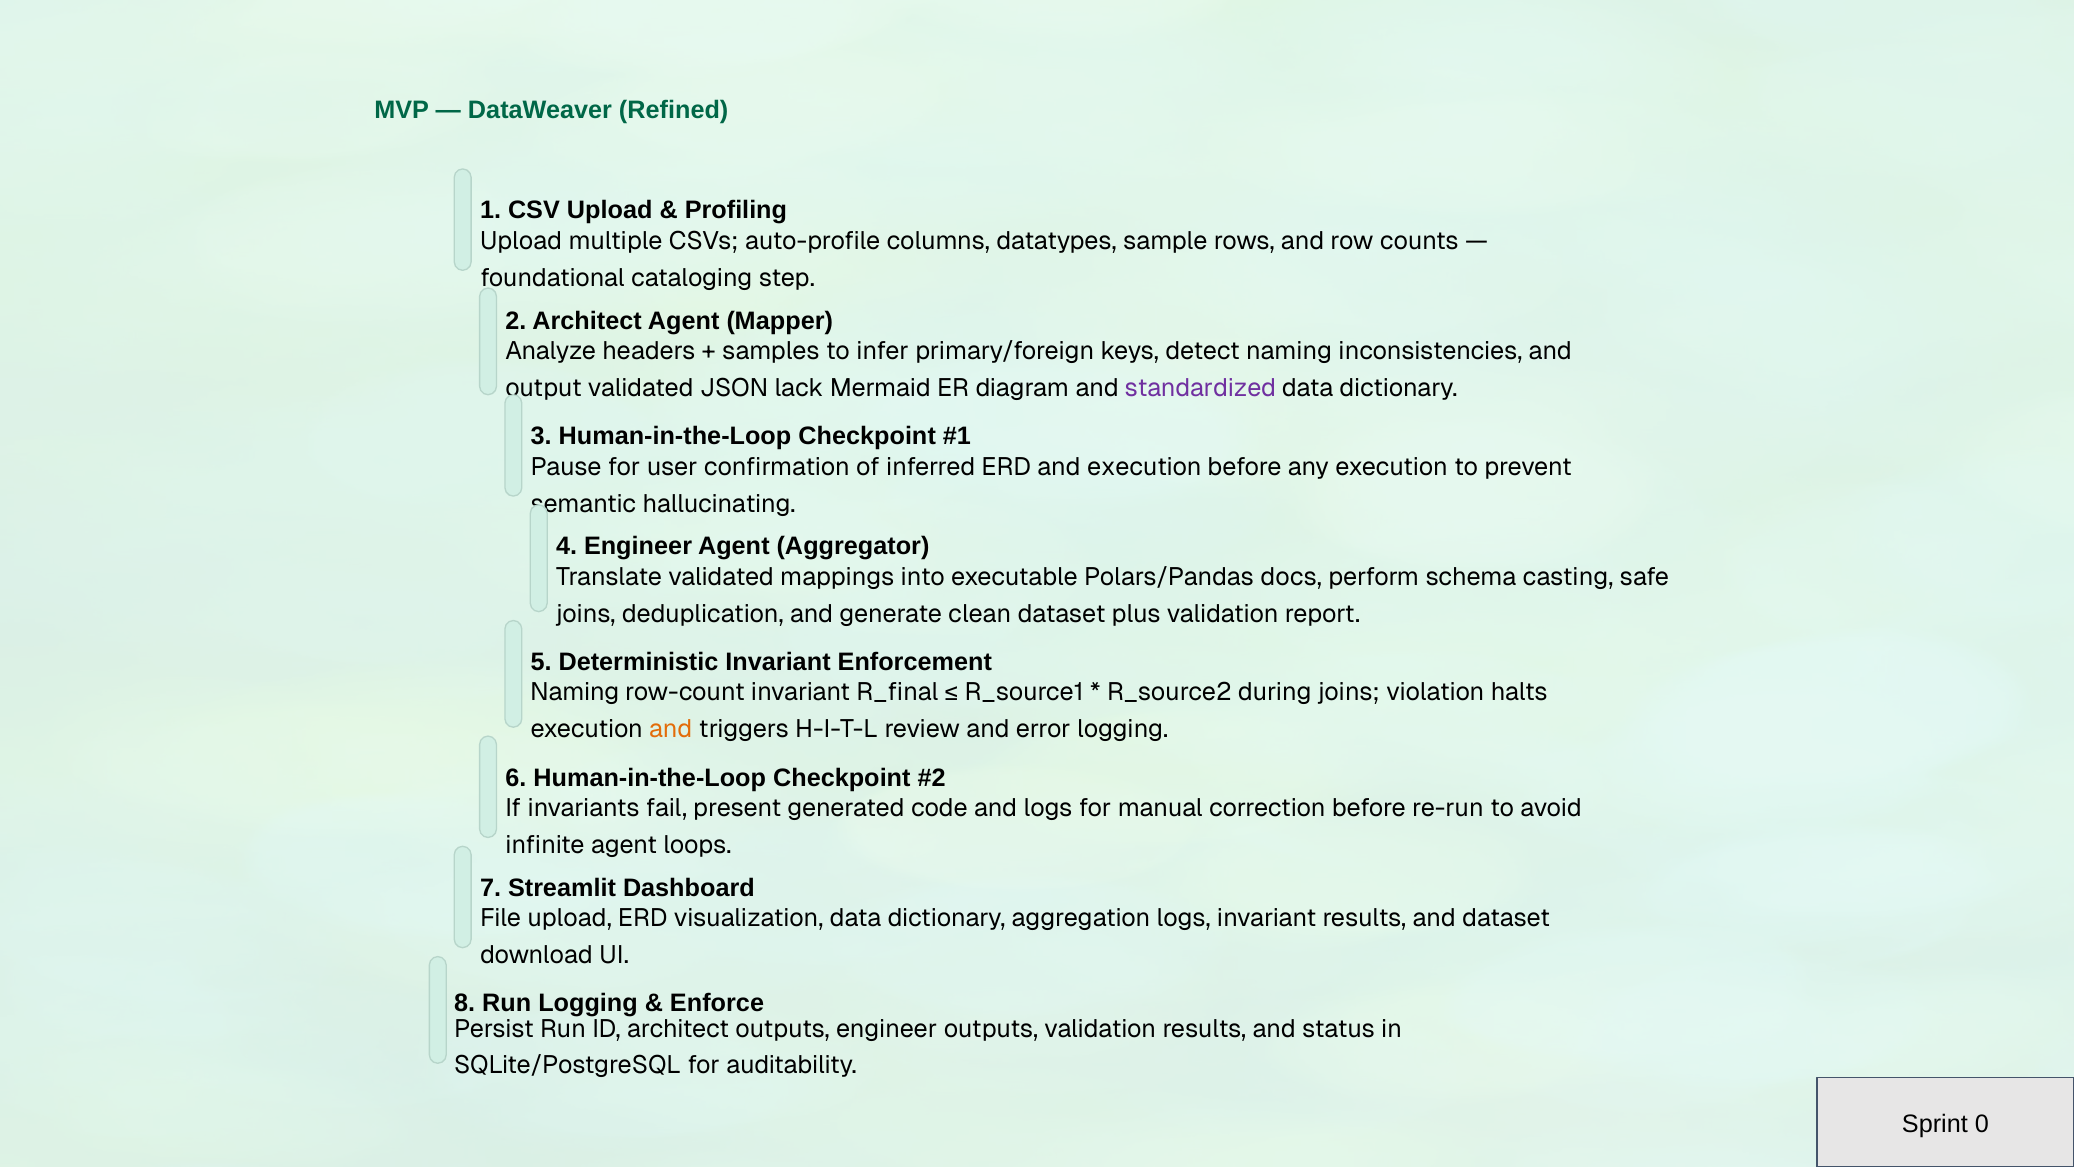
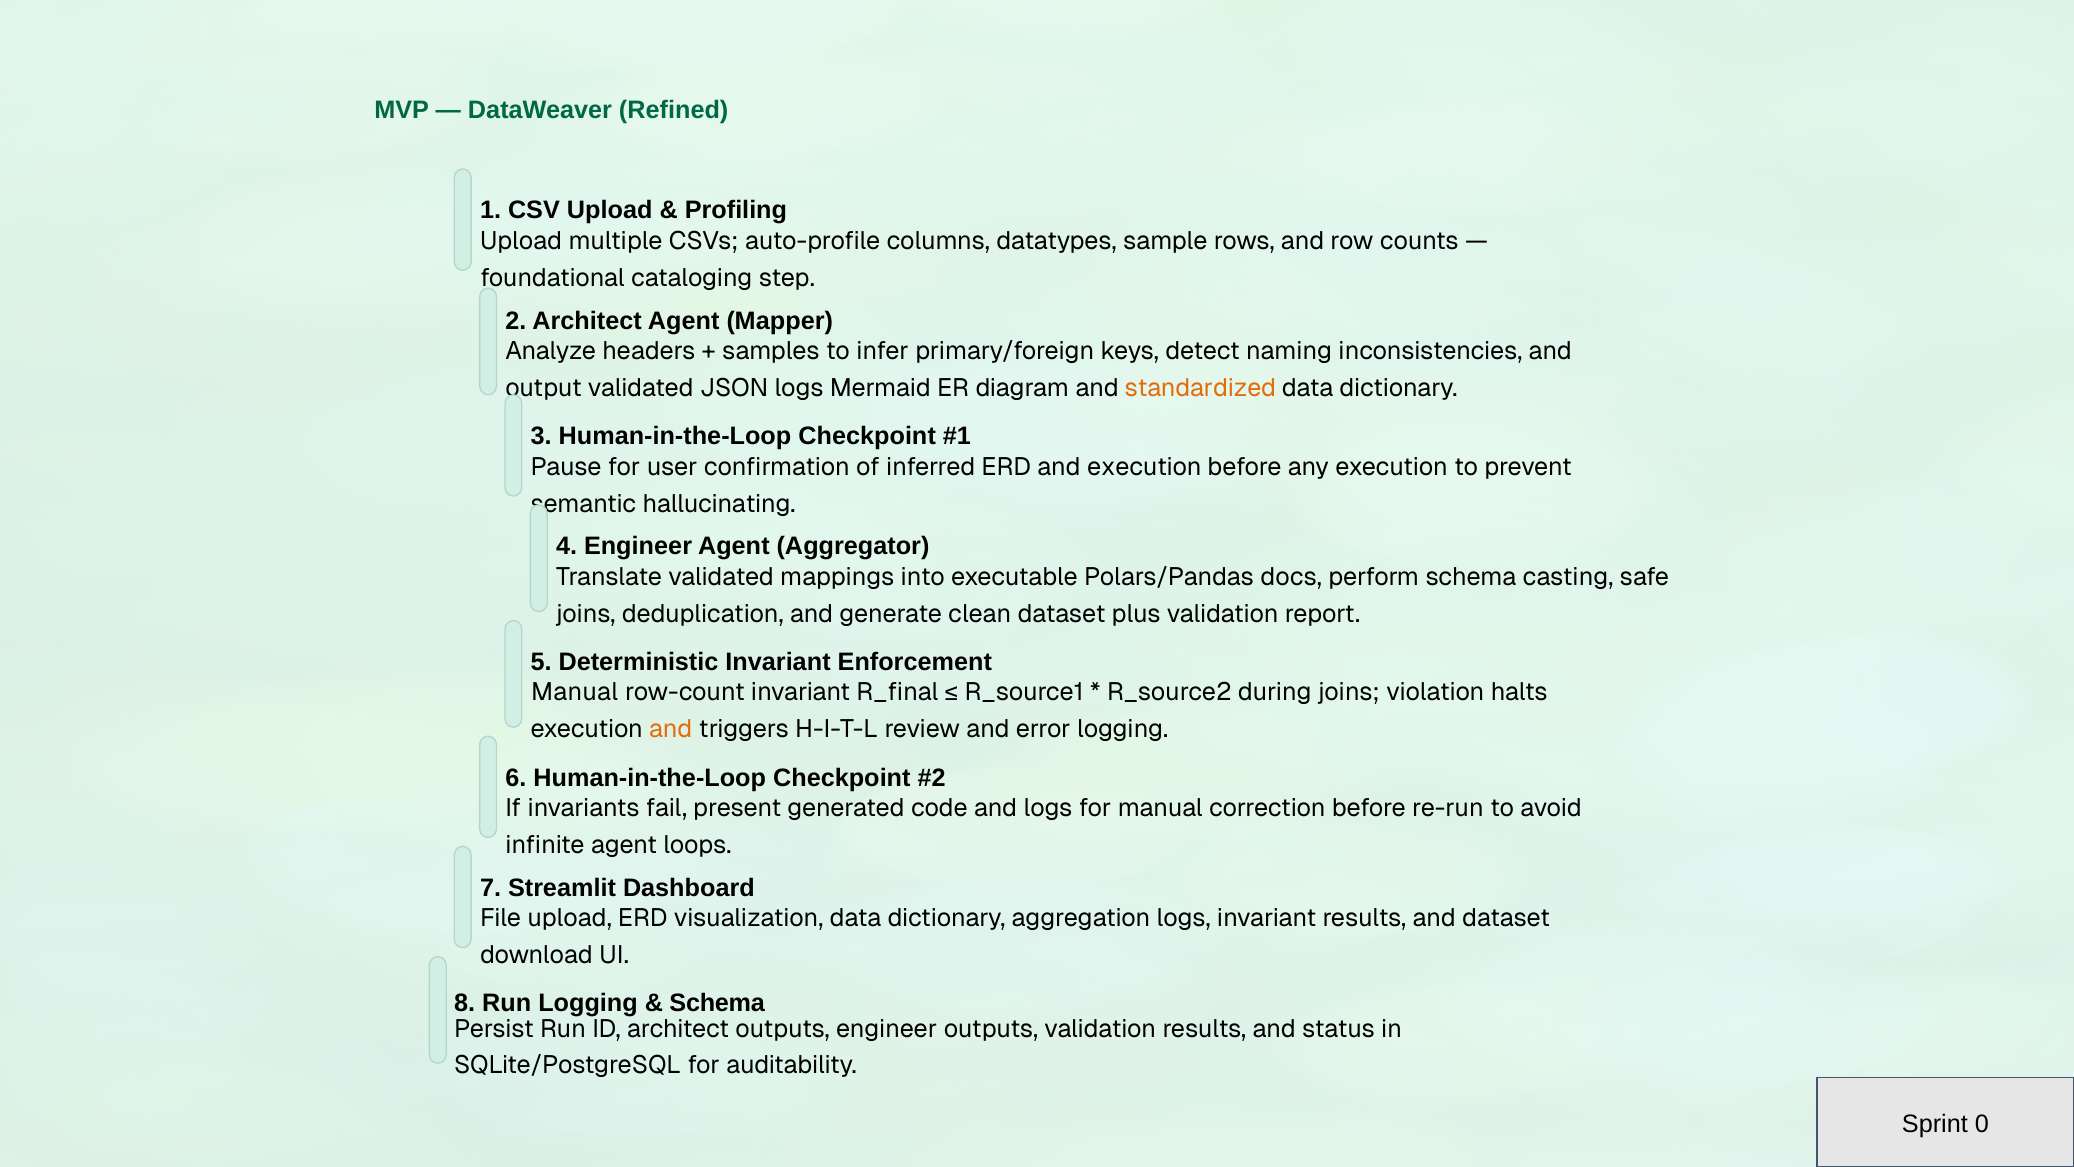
JSON lack: lack -> logs
standardized colour: purple -> orange
Naming at (575, 692): Naming -> Manual
Enforce at (717, 1003): Enforce -> Schema
